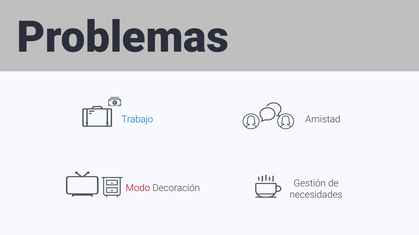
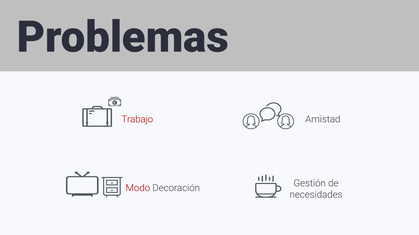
Trabajo colour: blue -> red
